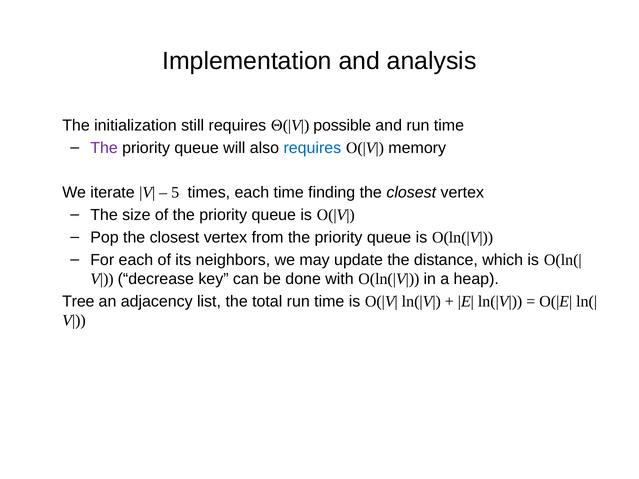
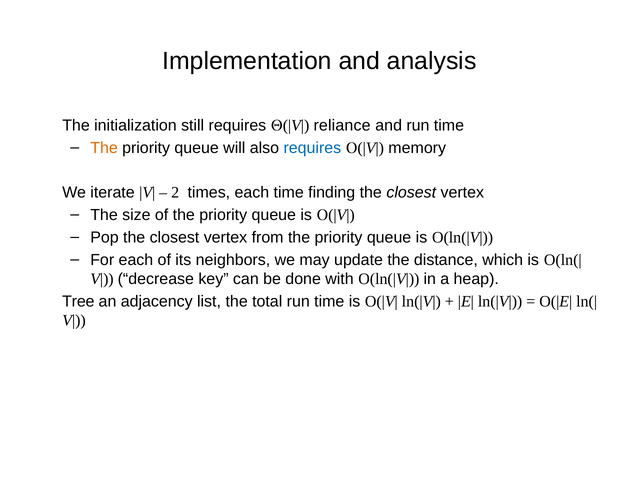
possible: possible -> reliance
The at (104, 148) colour: purple -> orange
5: 5 -> 2
